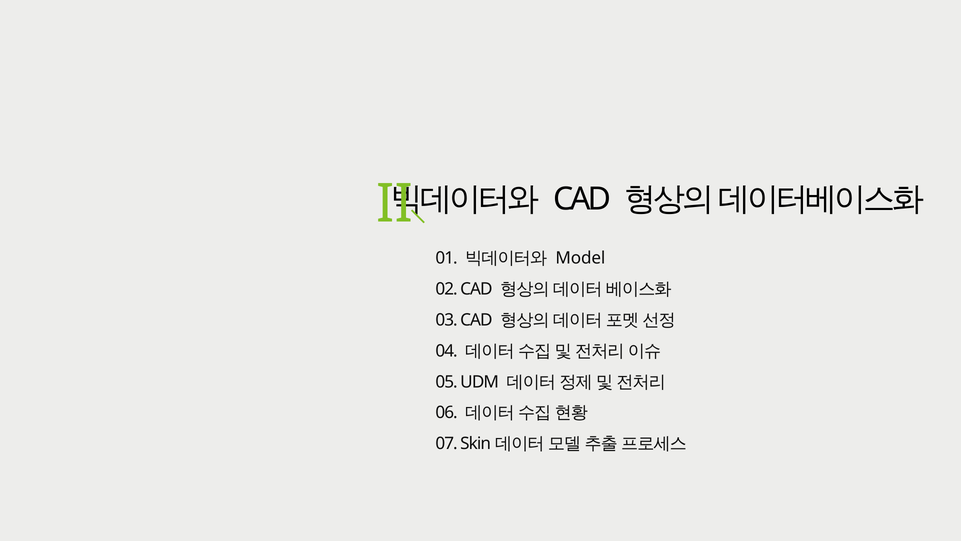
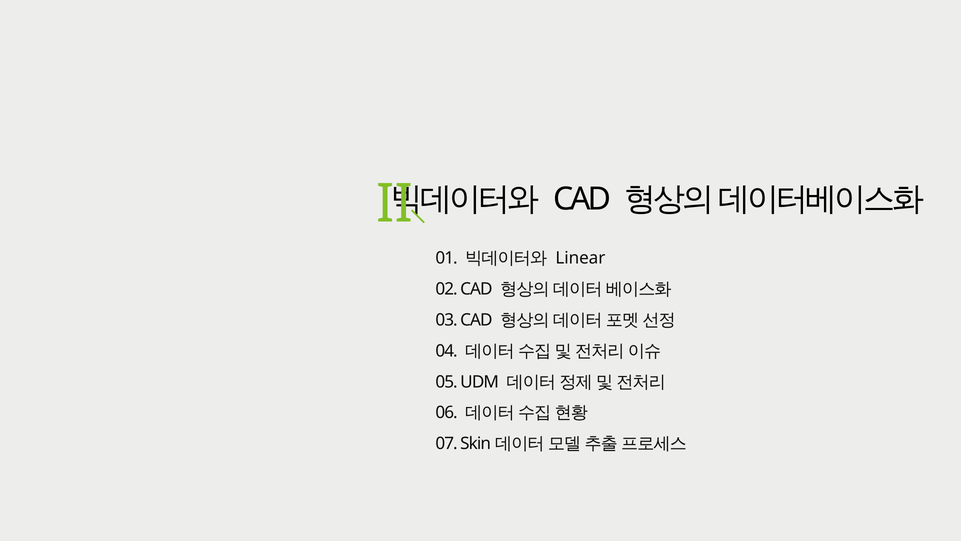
Model: Model -> Linear
